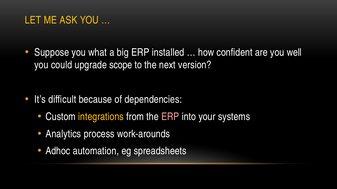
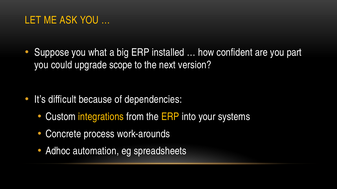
well: well -> part
ERP at (170, 117) colour: pink -> yellow
Analytics: Analytics -> Concrete
